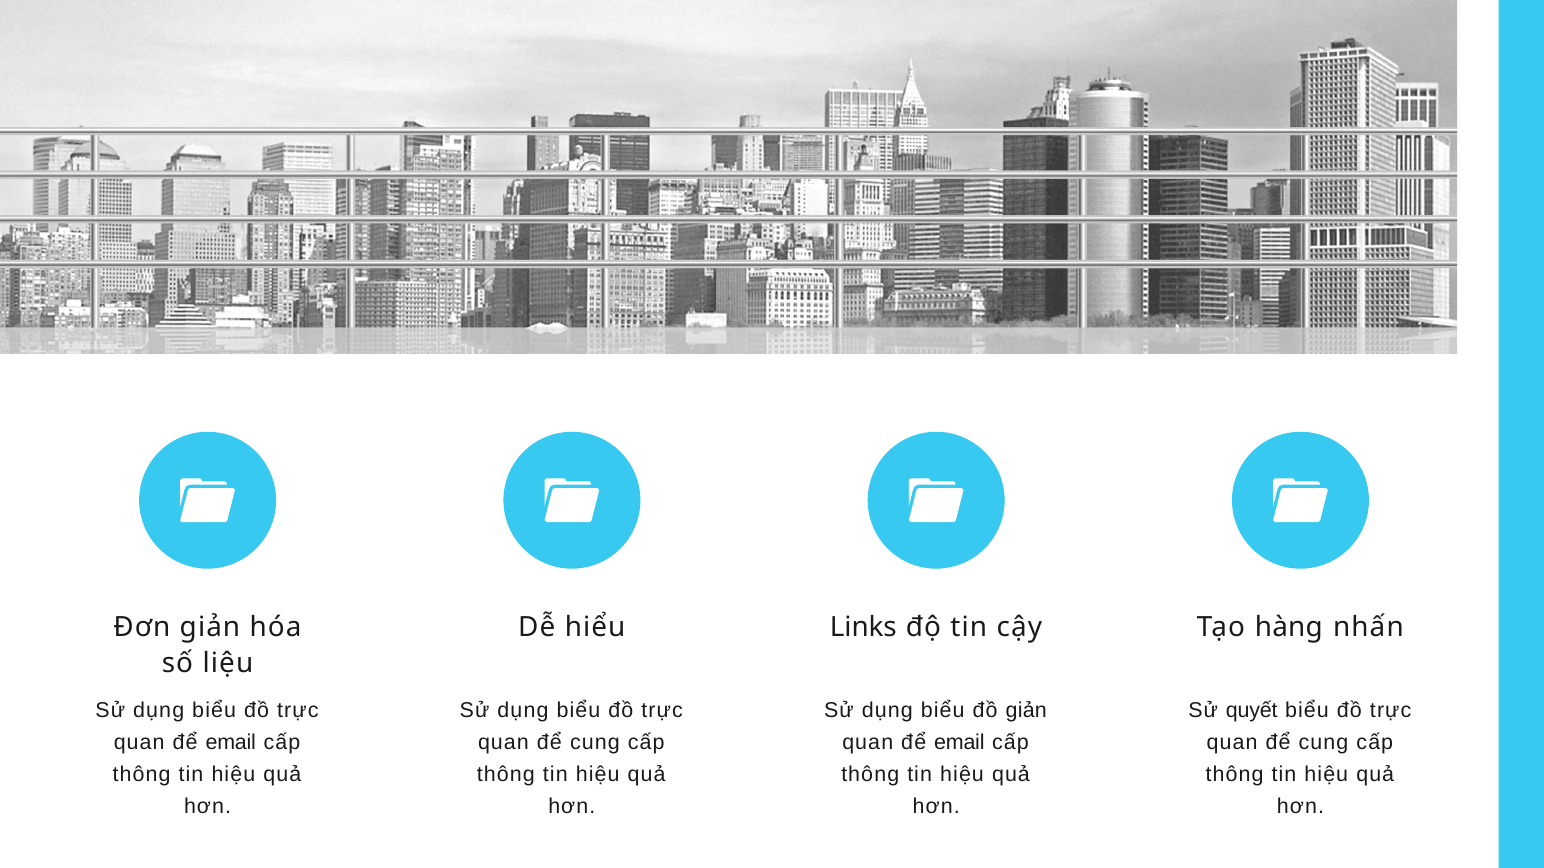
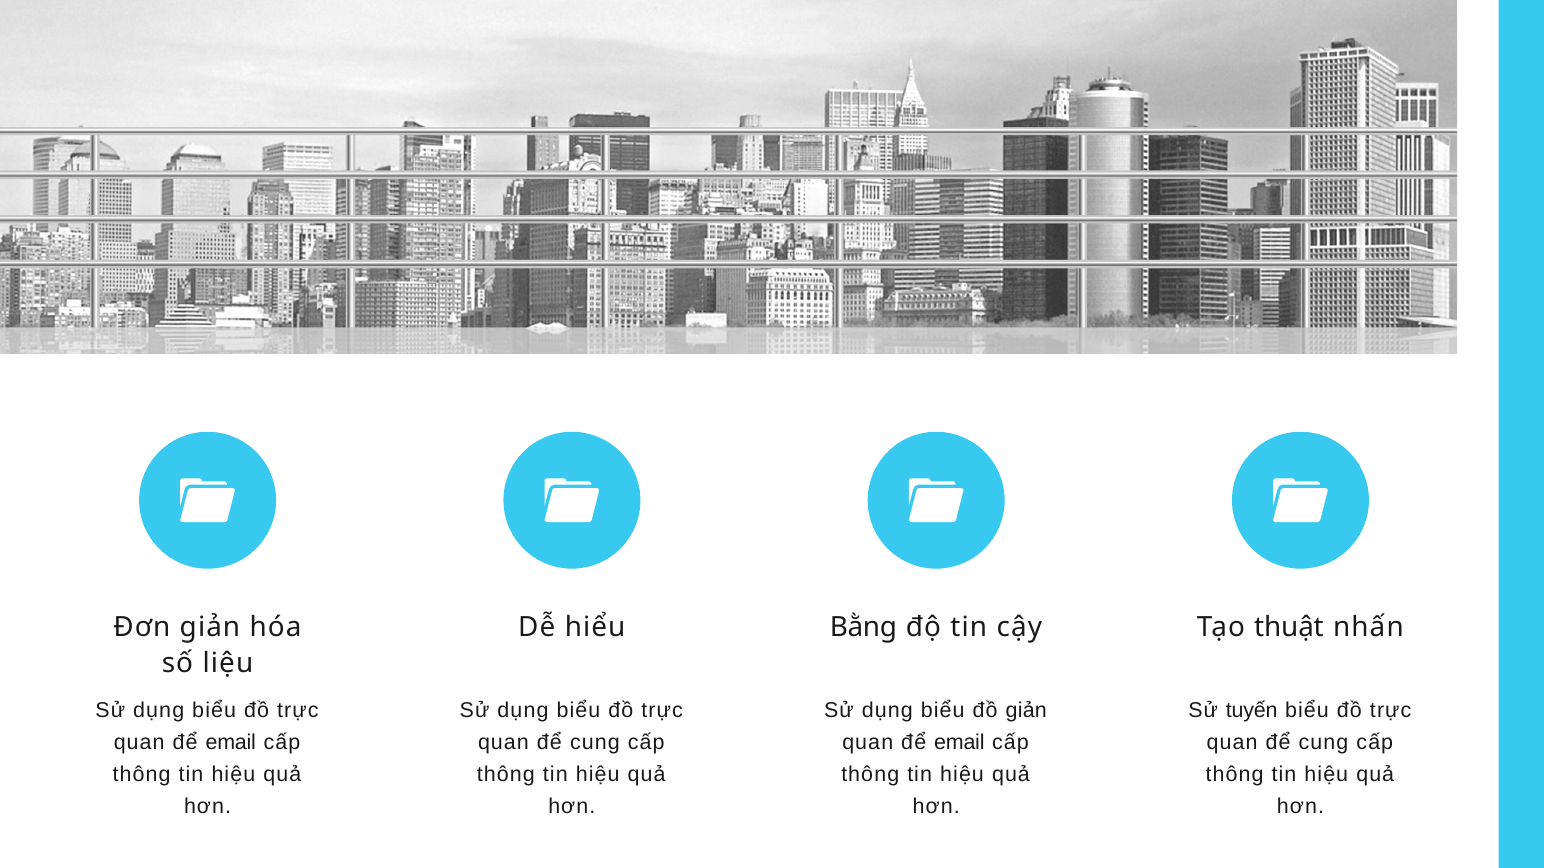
Links: Links -> Bằng
hàng: hàng -> thuật
quyết: quyết -> tuyến
